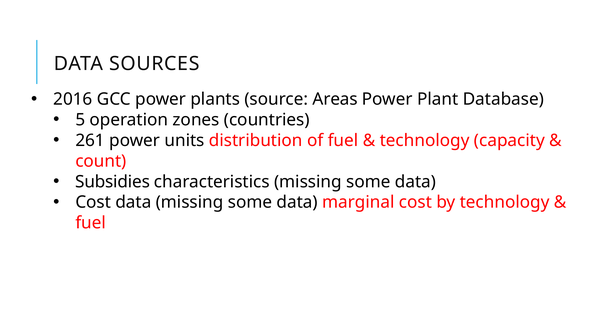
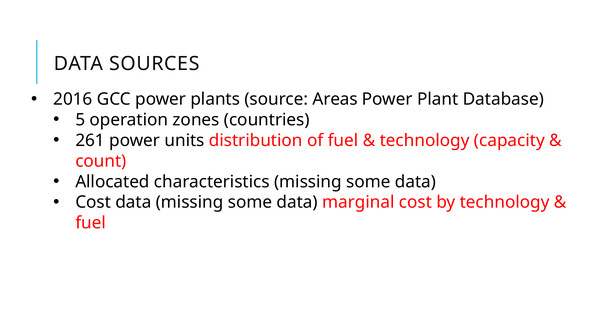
Subsidies: Subsidies -> Allocated
